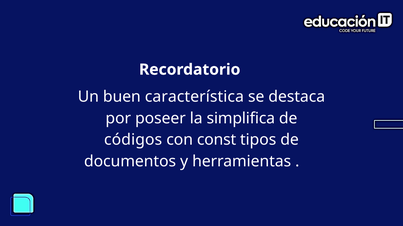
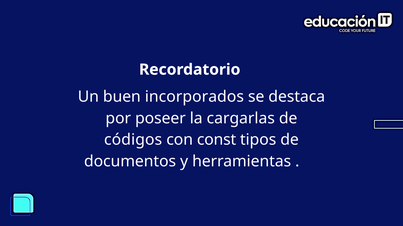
característica: característica -> incorporados
simplifica: simplifica -> cargarlas
